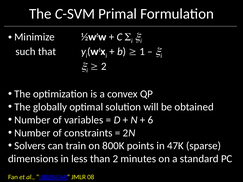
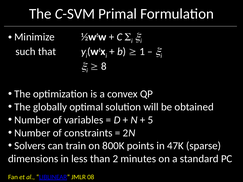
2 at (104, 66): 2 -> 8
6: 6 -> 5
